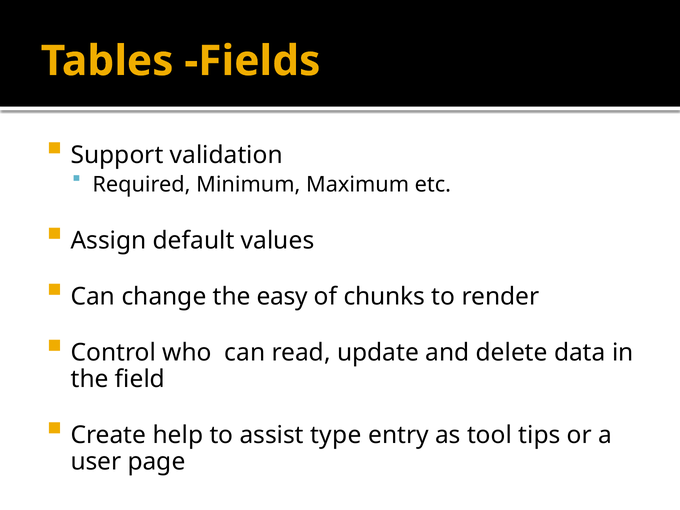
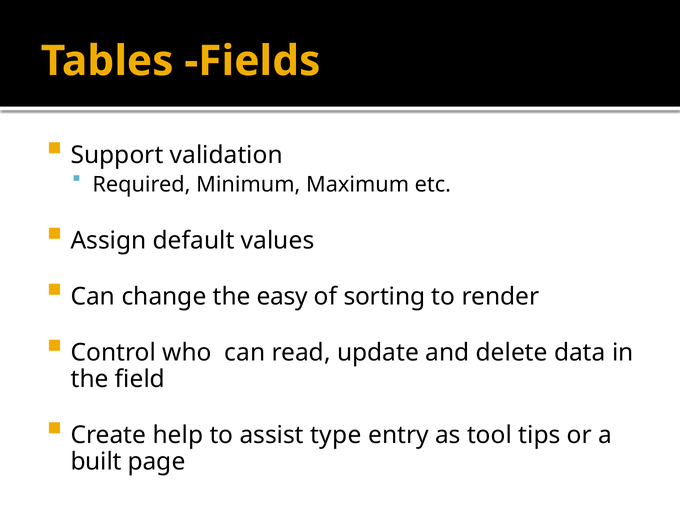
chunks: chunks -> sorting
user: user -> built
